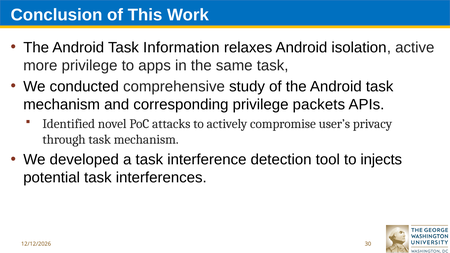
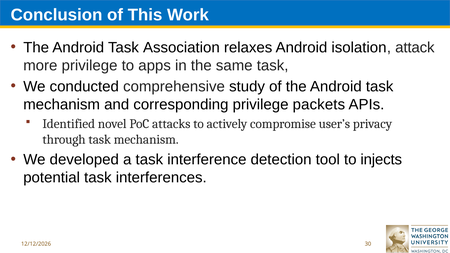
Information: Information -> Association
active: active -> attack
